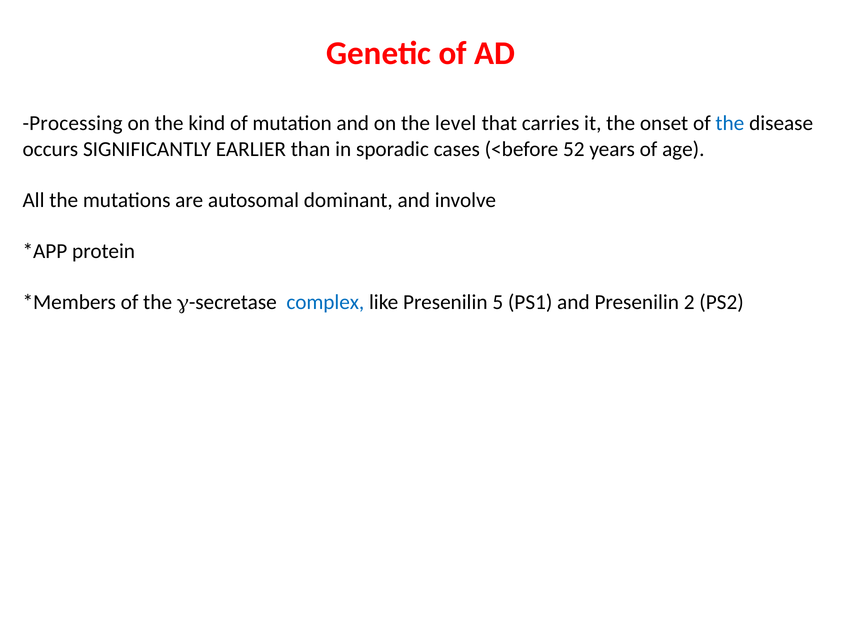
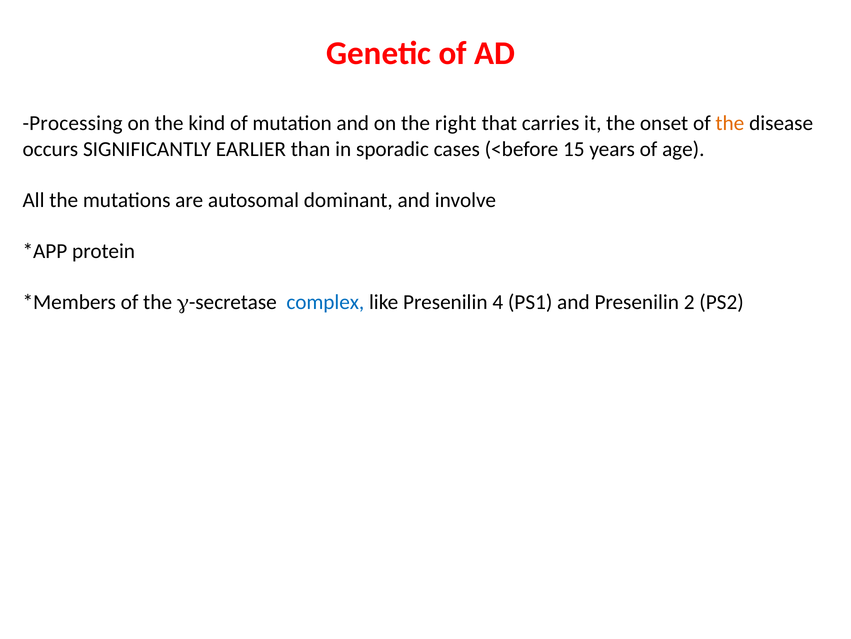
level: level -> right
the at (730, 123) colour: blue -> orange
52: 52 -> 15
5: 5 -> 4
